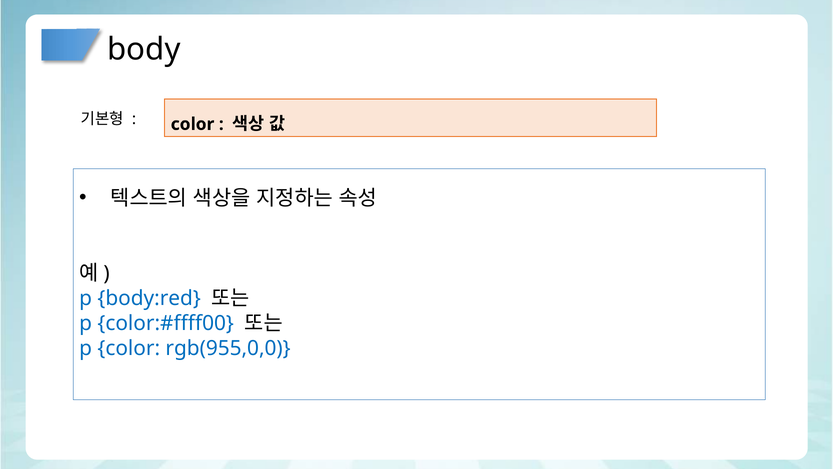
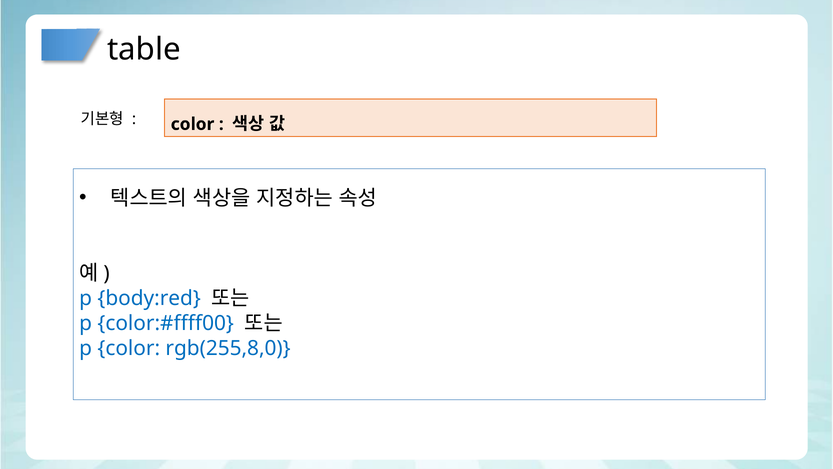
body: body -> table
rgb(955,0,0: rgb(955,0,0 -> rgb(255,8,0
